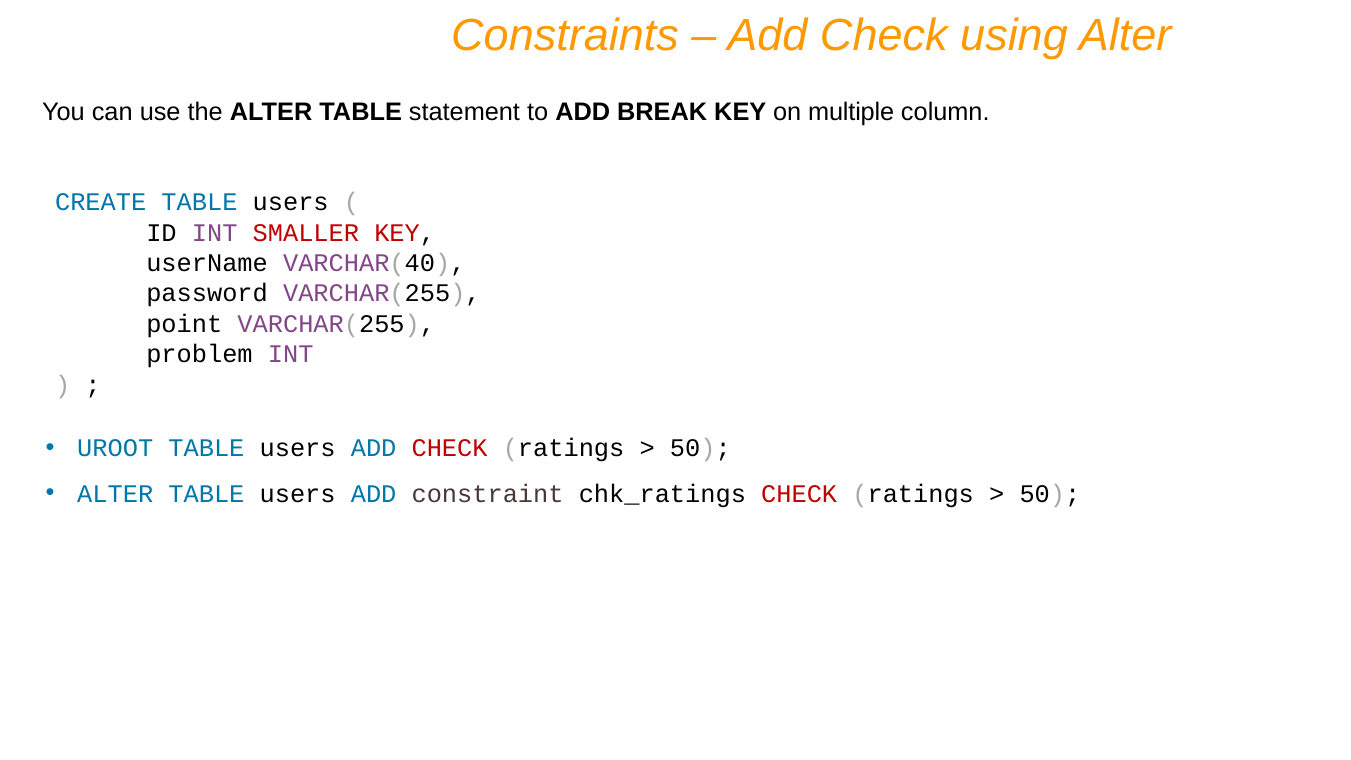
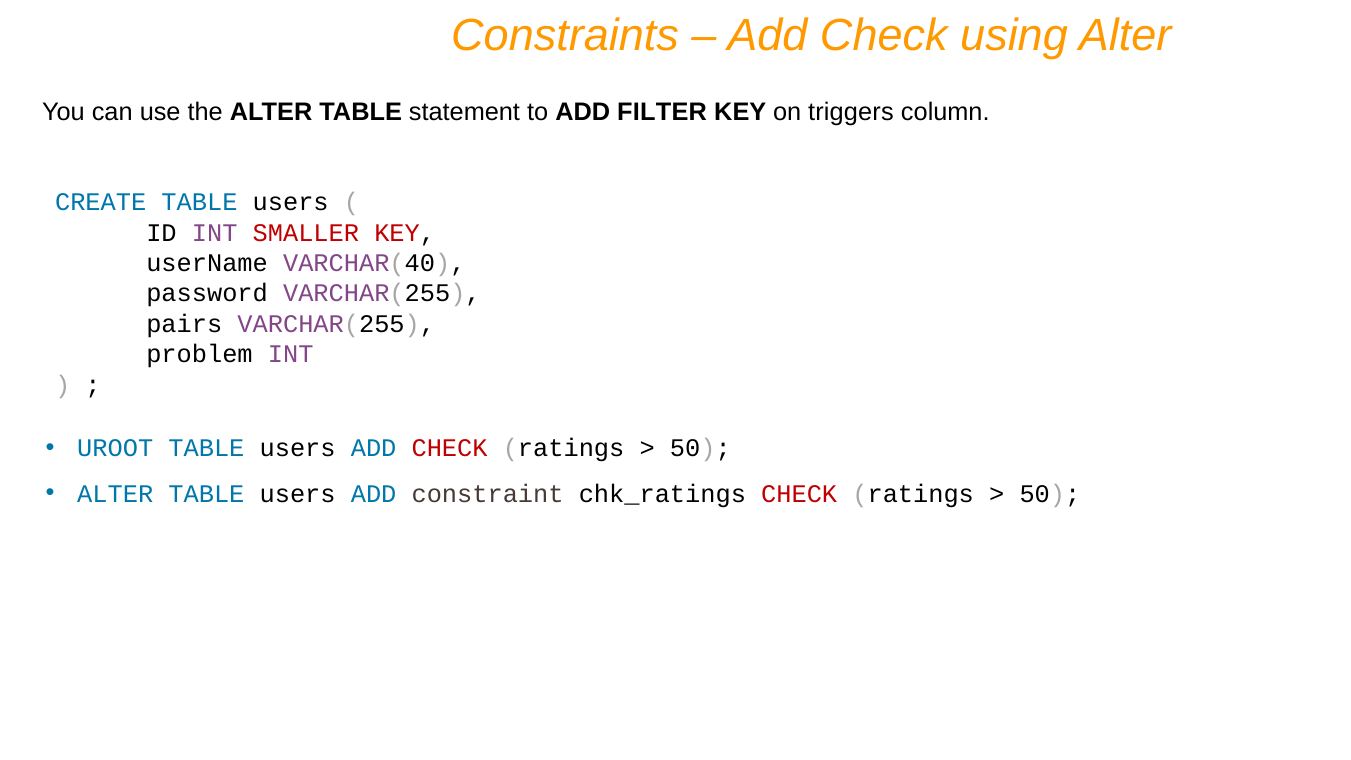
BREAK: BREAK -> FILTER
multiple: multiple -> triggers
point: point -> pairs
